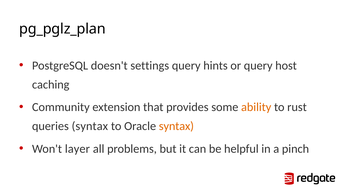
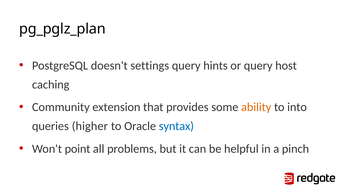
rust: rust -> into
queries syntax: syntax -> higher
syntax at (176, 126) colour: orange -> blue
layer: layer -> point
